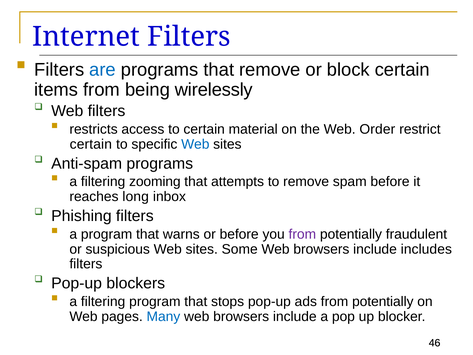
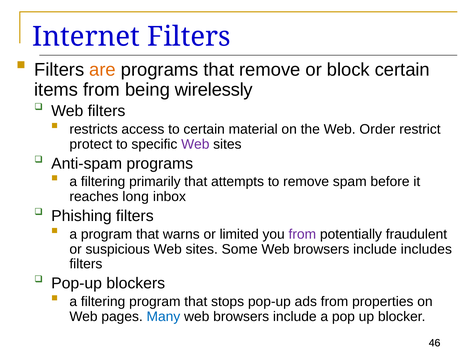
are colour: blue -> orange
certain at (91, 144): certain -> protect
Web at (195, 144) colour: blue -> purple
zooming: zooming -> primarily
or before: before -> limited
ads from potentially: potentially -> properties
